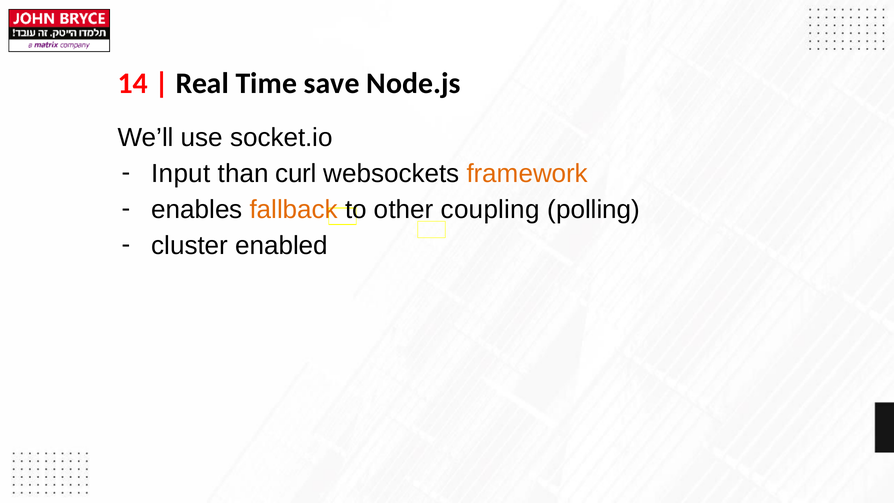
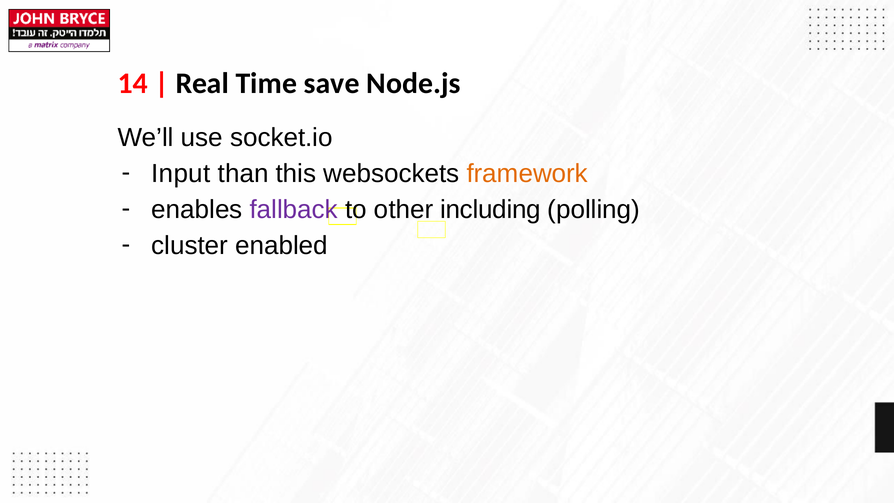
curl: curl -> this
fallback colour: orange -> purple
coupling: coupling -> including
